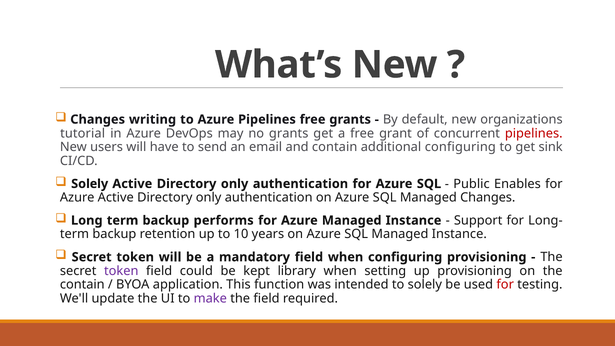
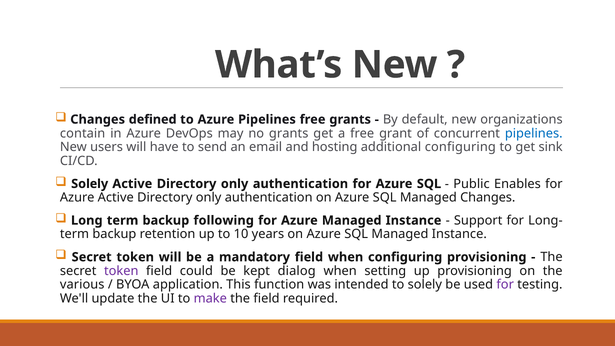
writing: writing -> defined
tutorial: tutorial -> contain
pipelines at (534, 133) colour: red -> blue
and contain: contain -> hosting
performs: performs -> following
library: library -> dialog
contain at (82, 285): contain -> various
for at (505, 285) colour: red -> purple
